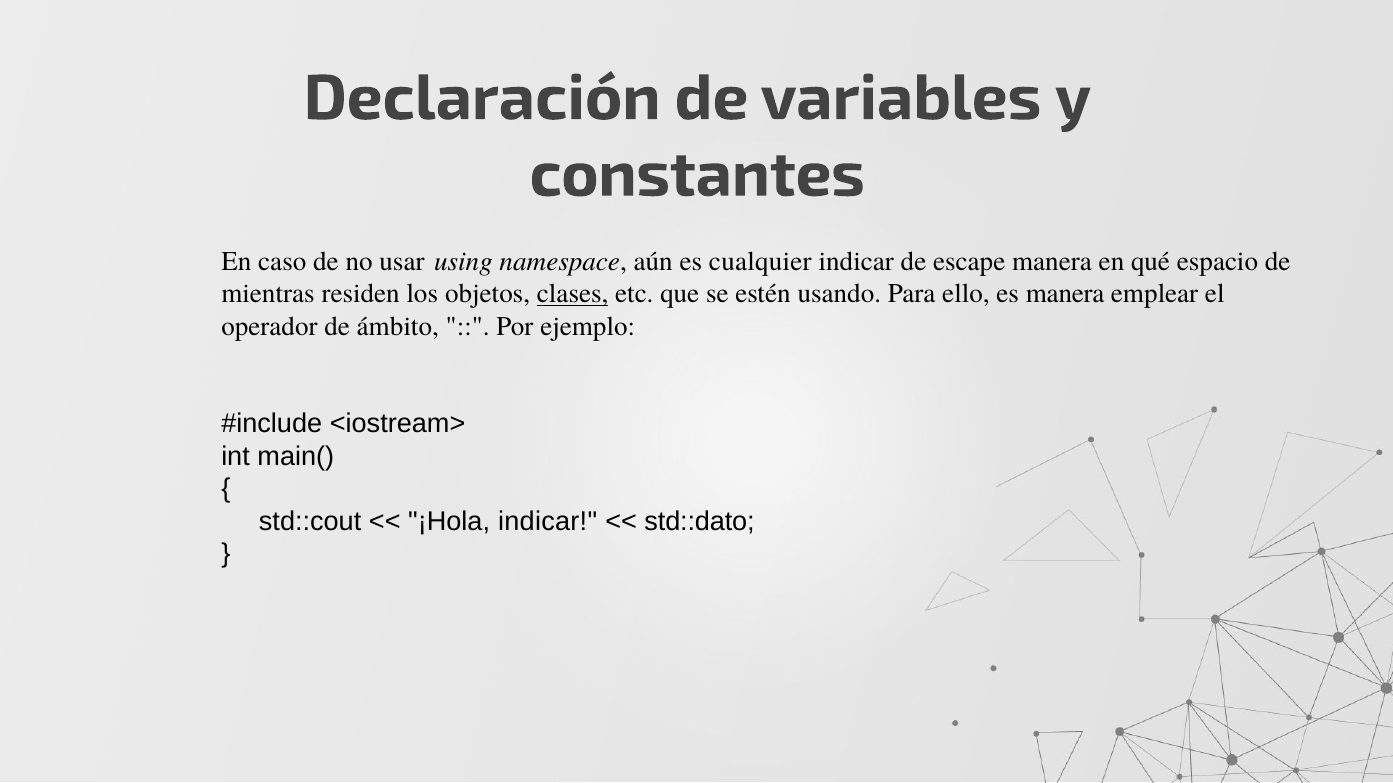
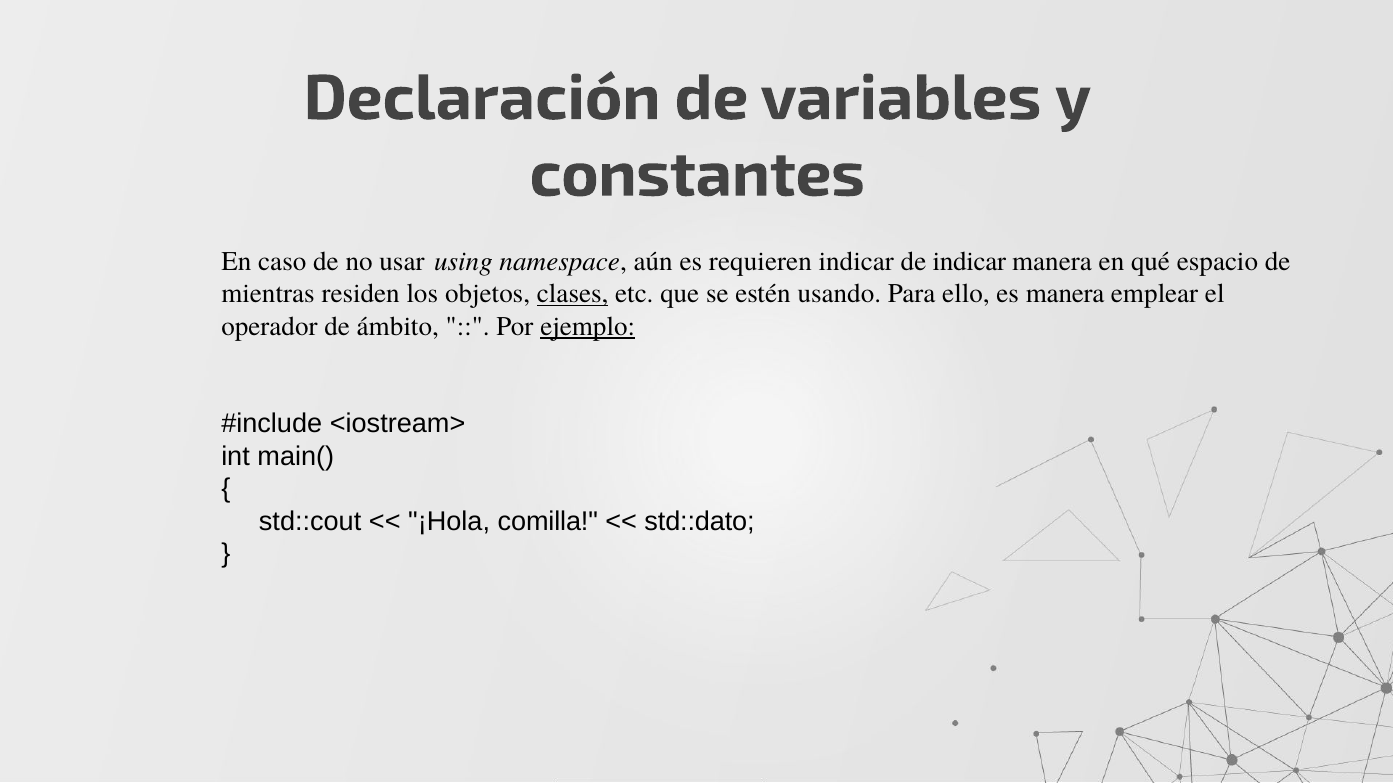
cualquier: cualquier -> requieren
de escape: escape -> indicar
ejemplo underline: none -> present
¡Hola indicar: indicar -> comilla
